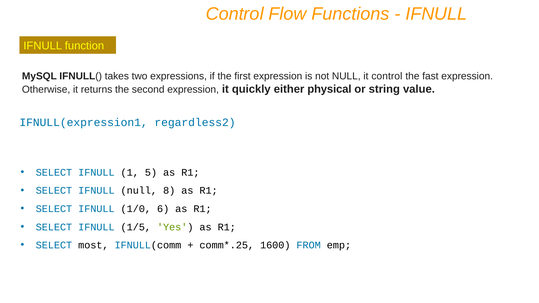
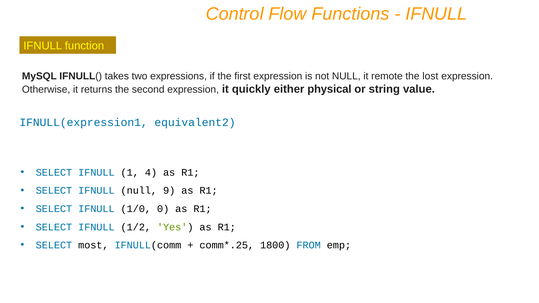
it control: control -> remote
fast: fast -> lost
regardless2: regardless2 -> equivalent2
5: 5 -> 4
8: 8 -> 9
6: 6 -> 0
1/5: 1/5 -> 1/2
1600: 1600 -> 1800
